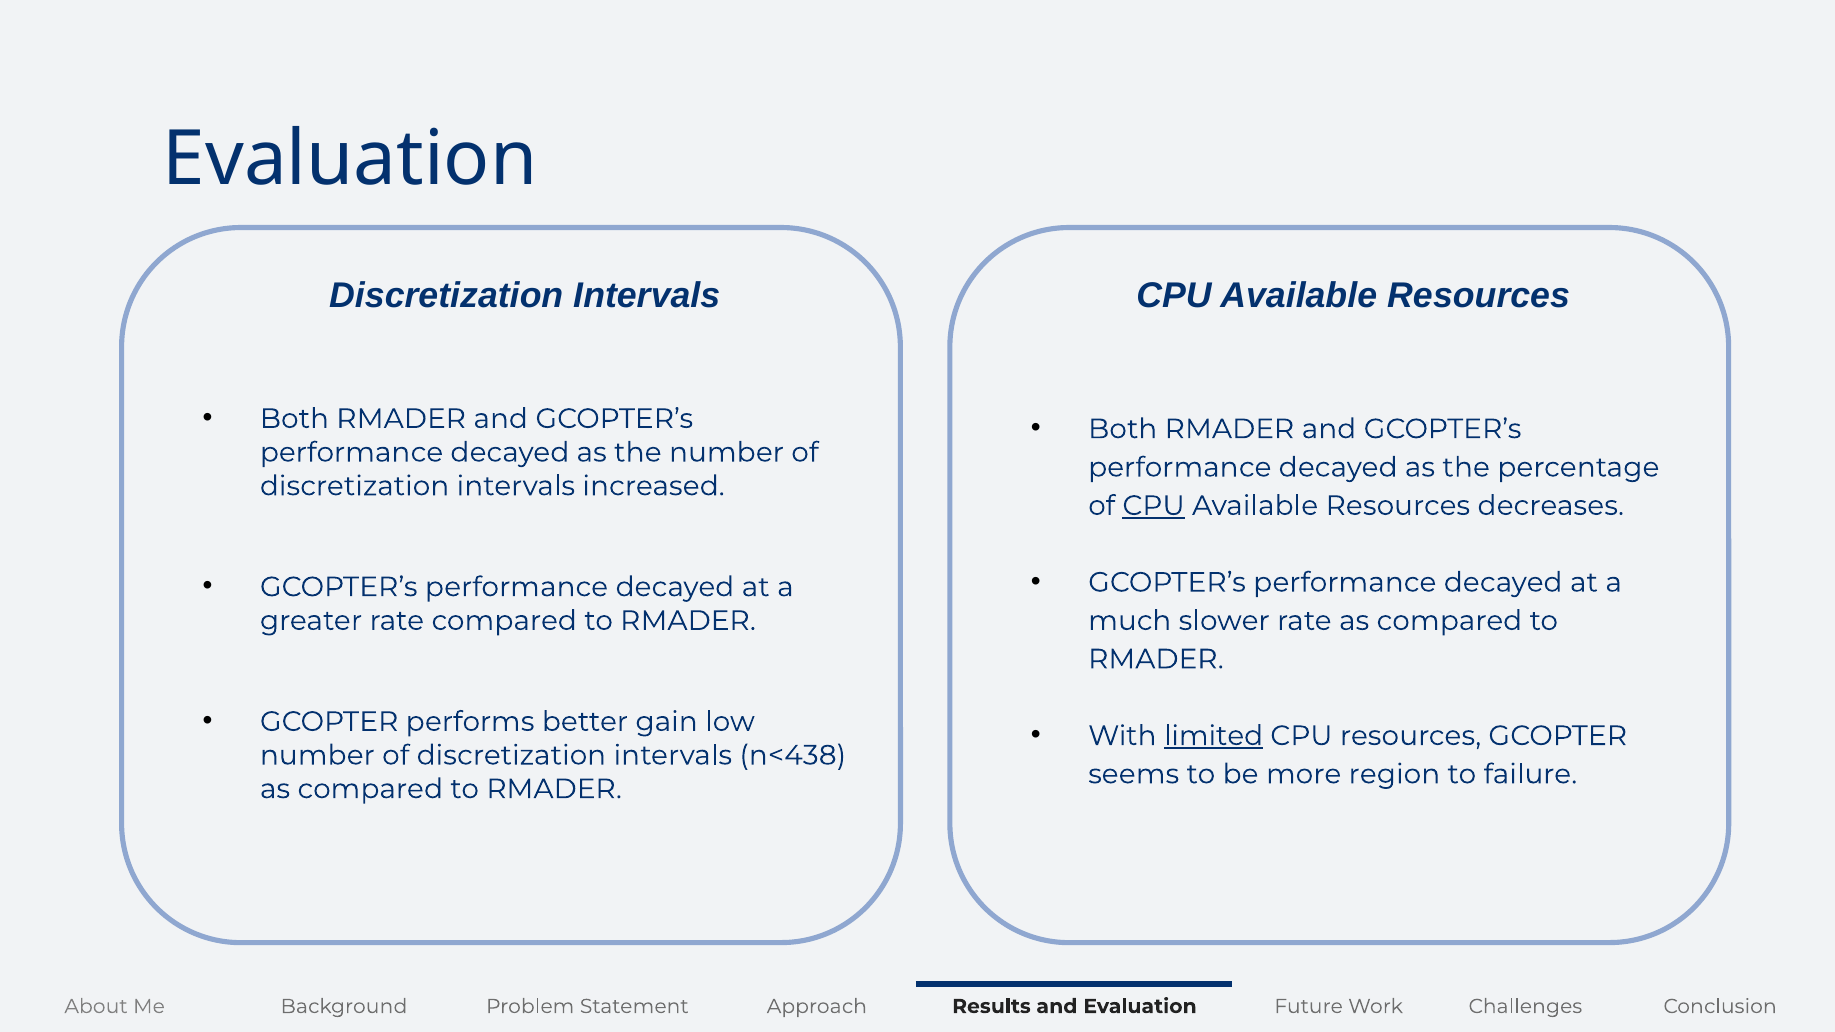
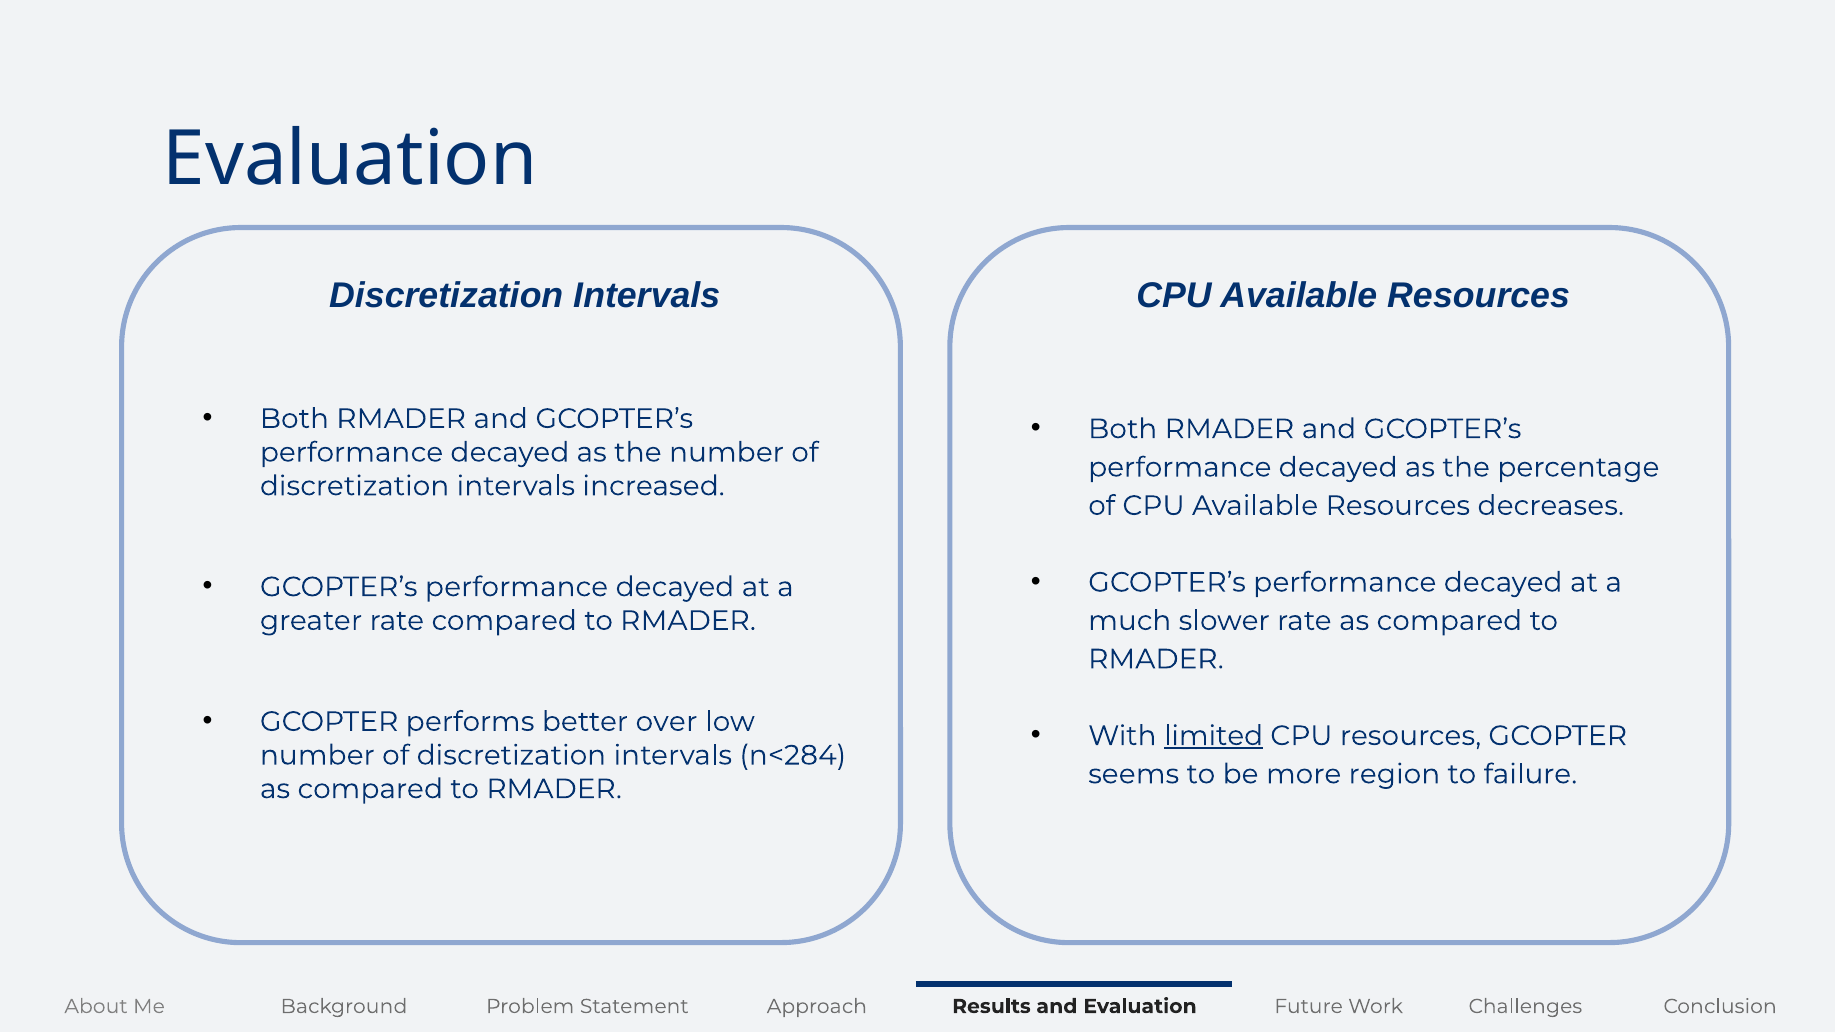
CPU at (1154, 506) underline: present -> none
gain: gain -> over
n<438: n<438 -> n<284
